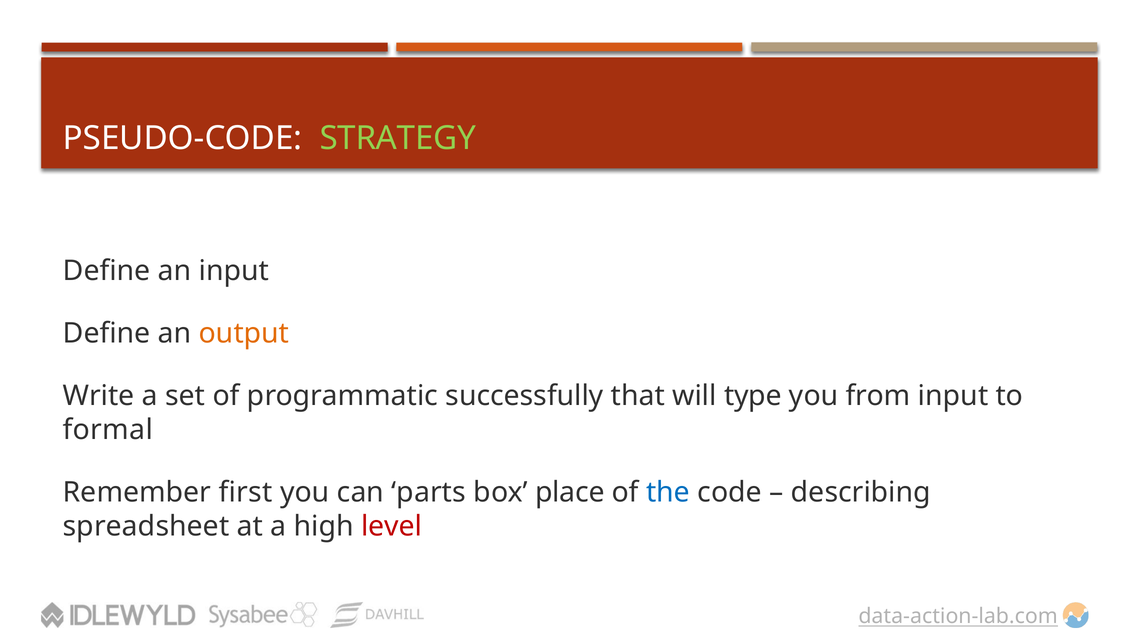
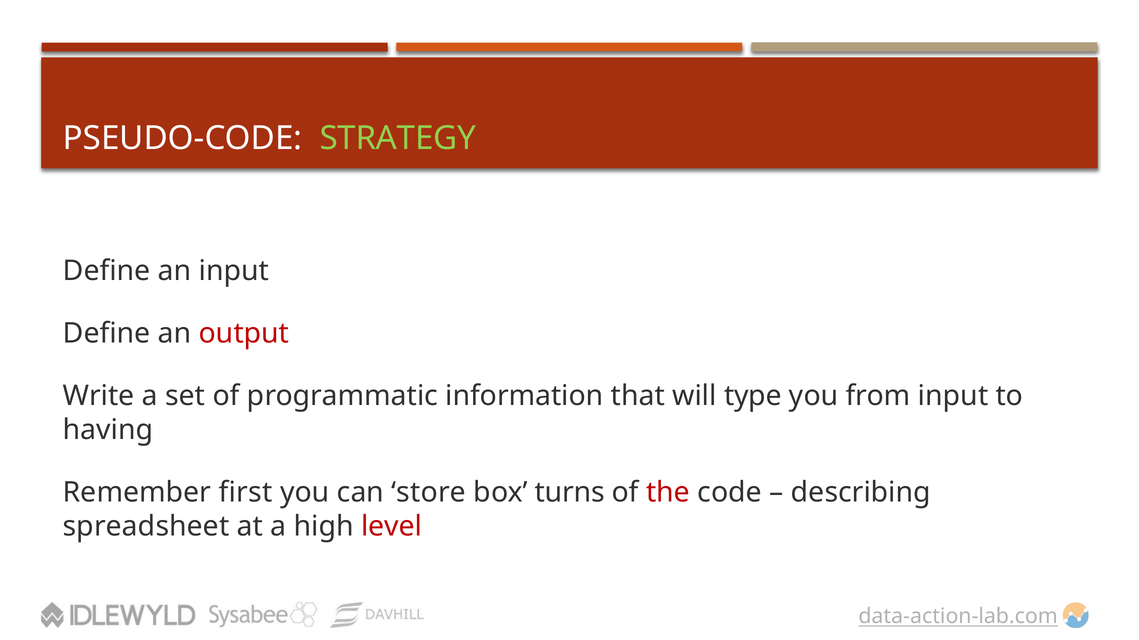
output colour: orange -> red
successfully: successfully -> information
formal: formal -> having
parts: parts -> store
place: place -> turns
the colour: blue -> red
